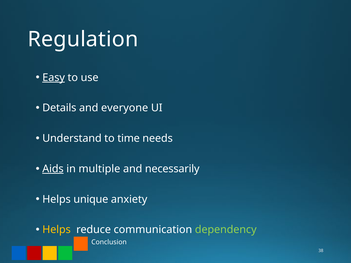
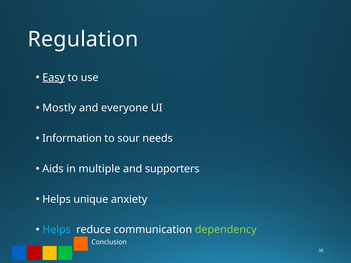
Details: Details -> Mostly
Understand: Understand -> Information
time: time -> sour
Aids underline: present -> none
necessarily: necessarily -> supporters
Helps at (57, 230) colour: yellow -> light blue
